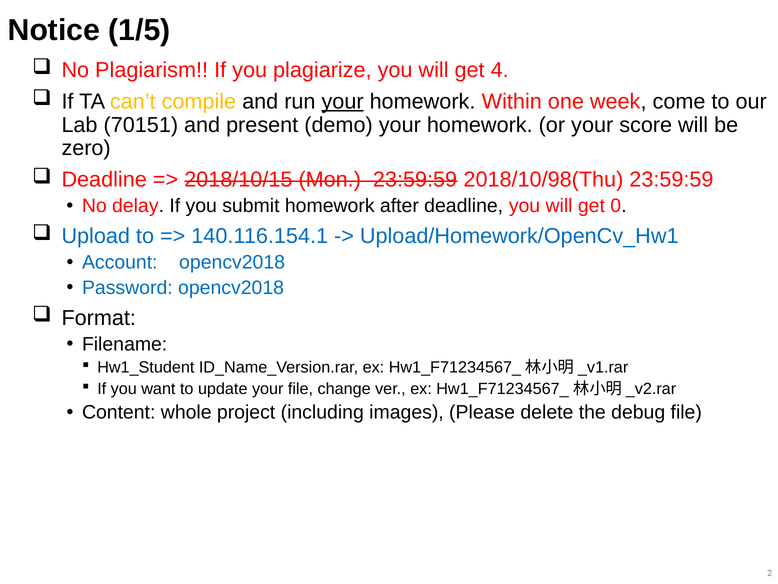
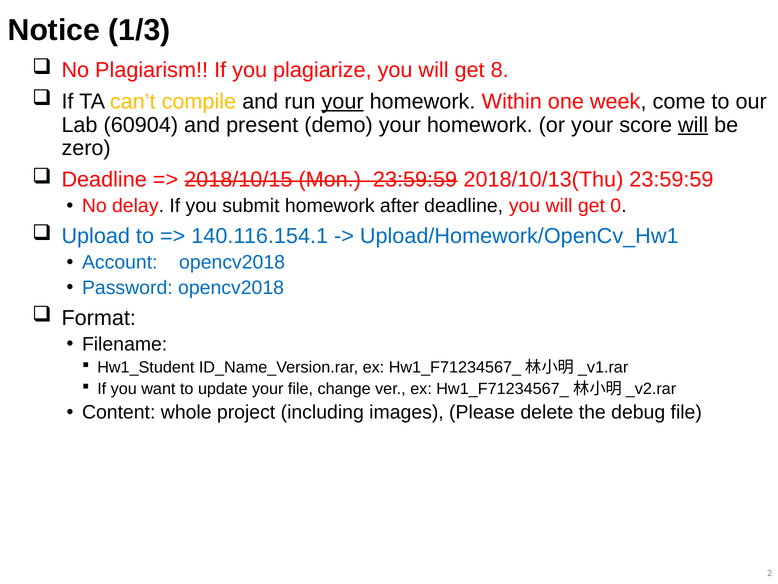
1/5: 1/5 -> 1/3
4: 4 -> 8
70151: 70151 -> 60904
will at (693, 125) underline: none -> present
2018/10/98(Thu: 2018/10/98(Thu -> 2018/10/13(Thu
